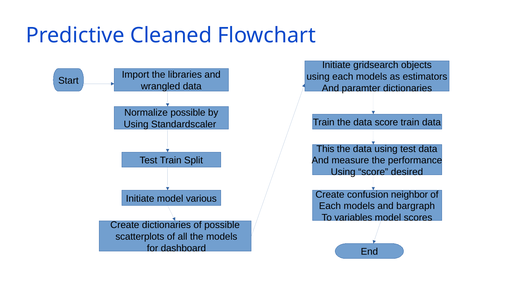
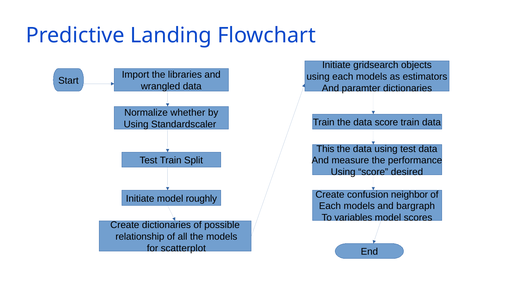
Cleaned: Cleaned -> Landing
Normalize possible: possible -> whether
various: various -> roughly
scatterplots: scatterplots -> relationship
dashboard: dashboard -> scatterplot
